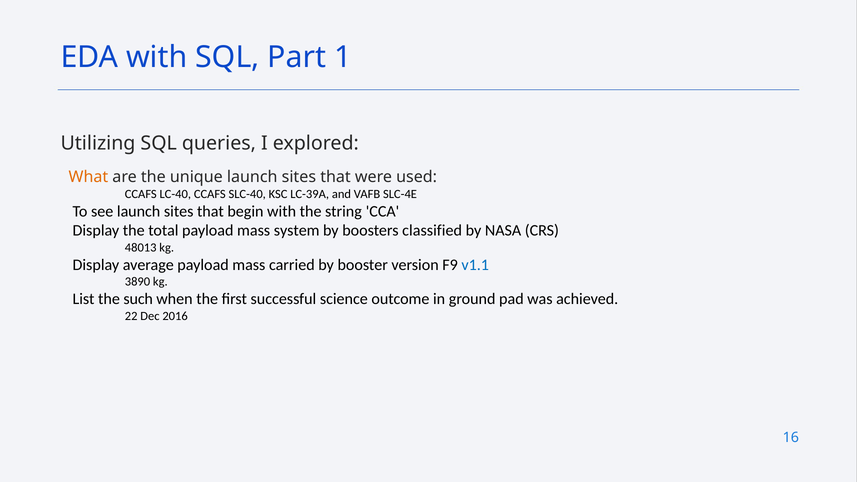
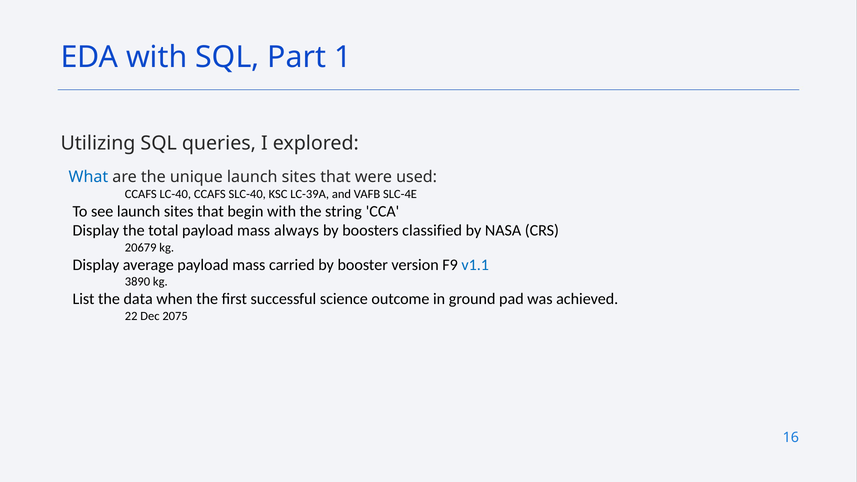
What colour: orange -> blue
system: system -> always
48013: 48013 -> 20679
such: such -> data
2016: 2016 -> 2075
